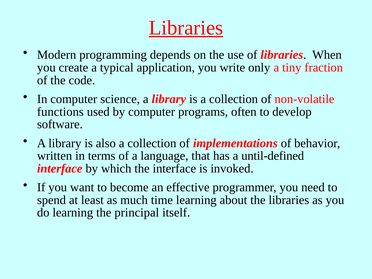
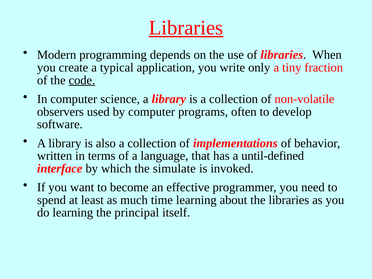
code underline: none -> present
functions: functions -> observers
the interface: interface -> simulate
